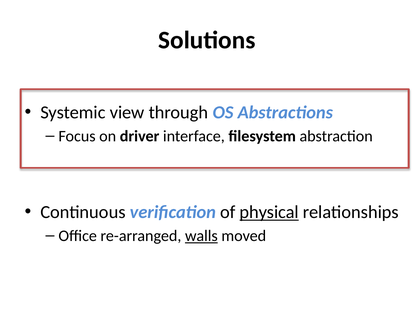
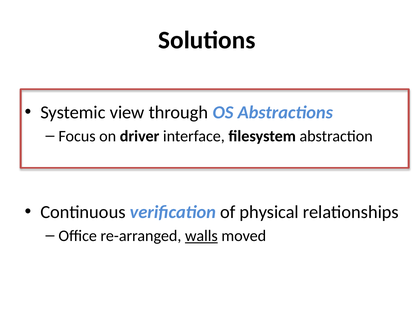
physical underline: present -> none
